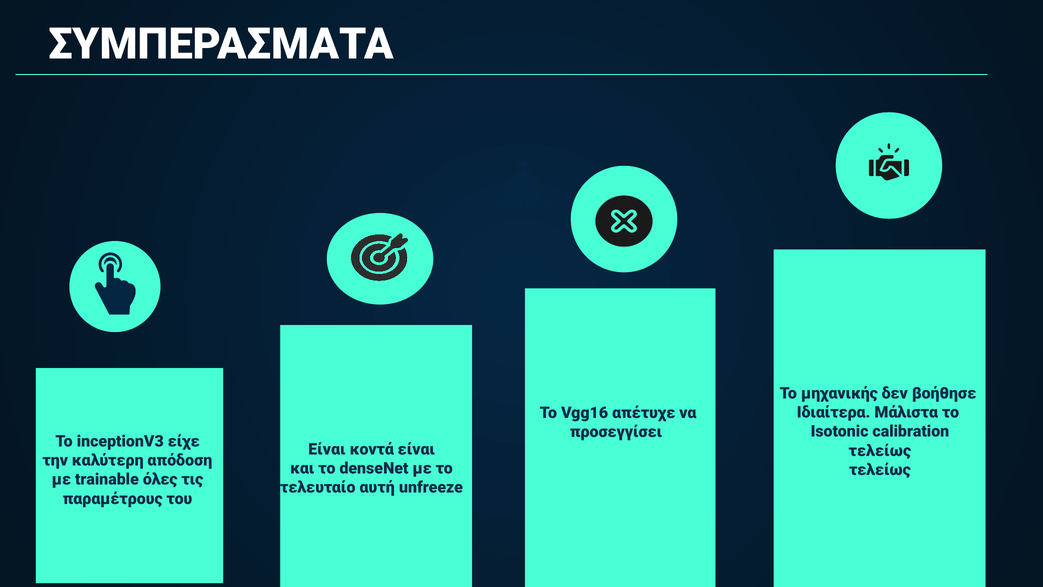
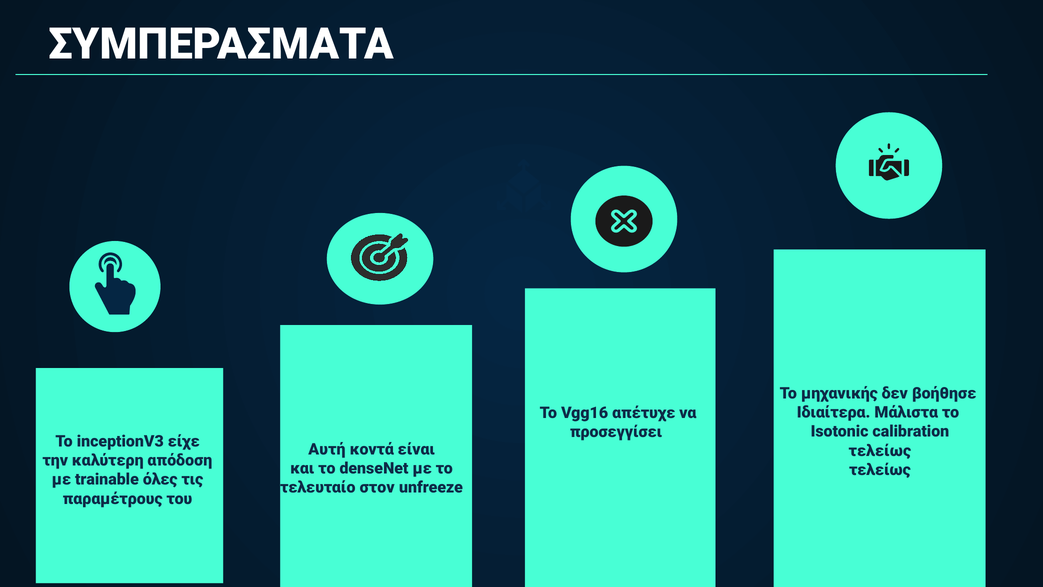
Είναι at (327, 449): Είναι -> Αυτή
αυτή: αυτή -> στον
